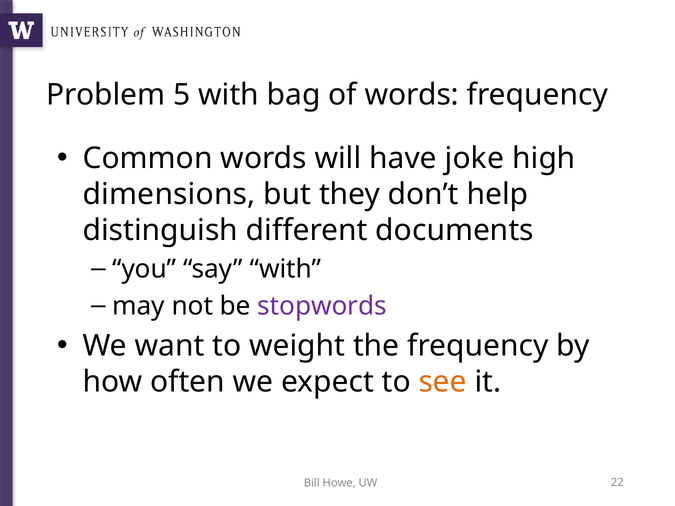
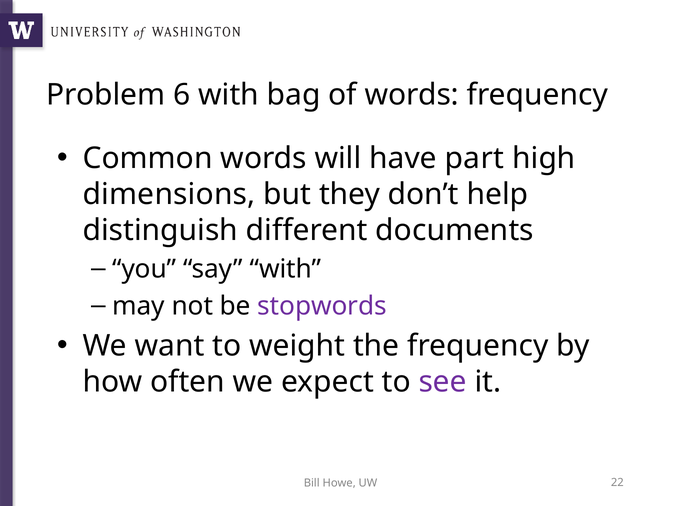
5: 5 -> 6
joke: joke -> part
see colour: orange -> purple
